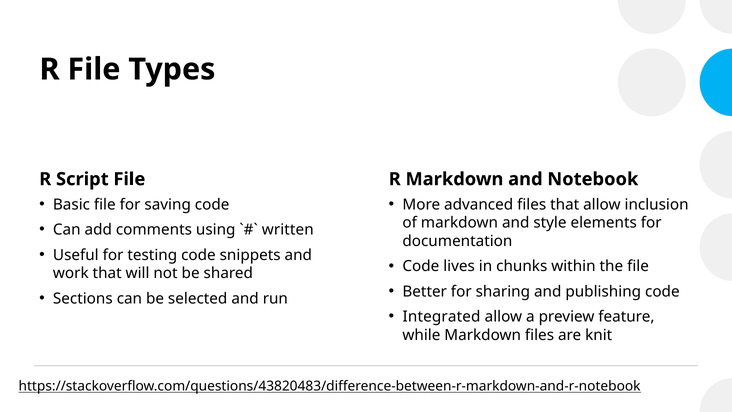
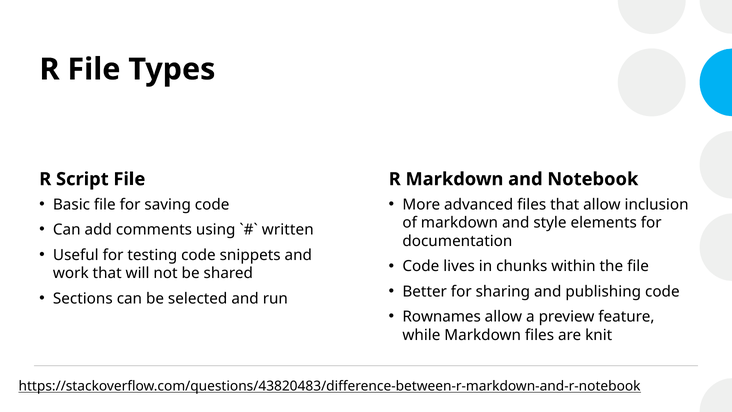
Integrated: Integrated -> Rownames
